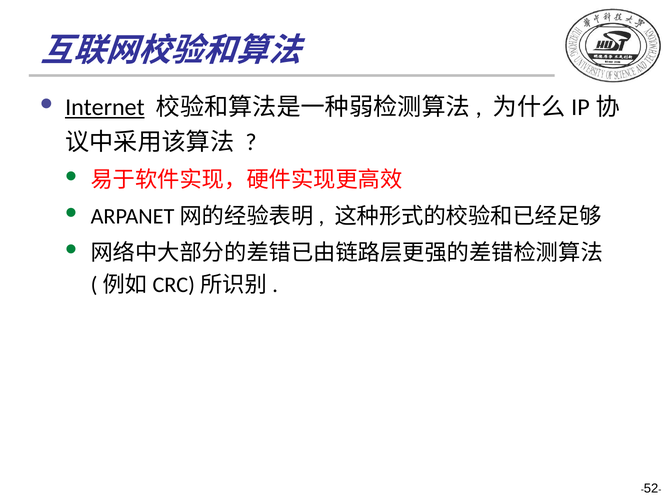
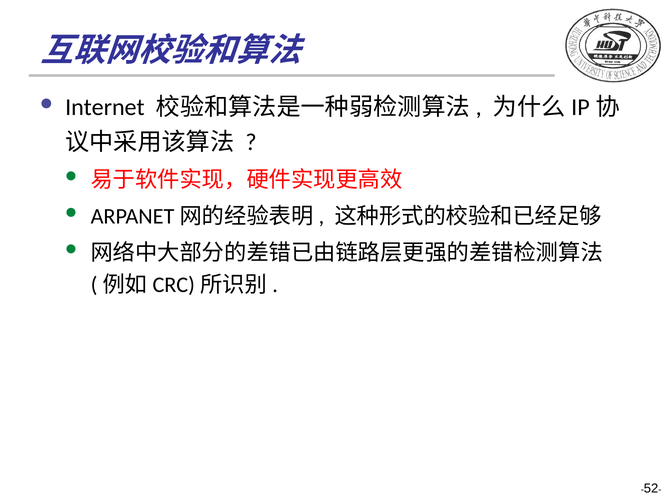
Internet underline: present -> none
